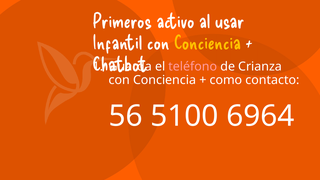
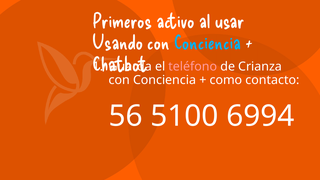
Infantil: Infantil -> Usando
Conciencia at (208, 43) colour: yellow -> light blue
6964: 6964 -> 6994
